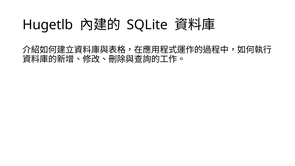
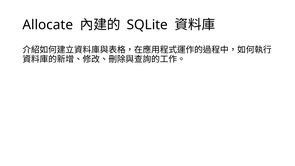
Hugetlb: Hugetlb -> Allocate
